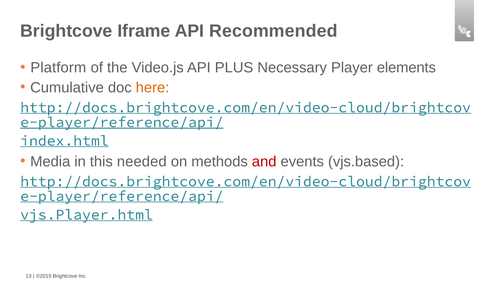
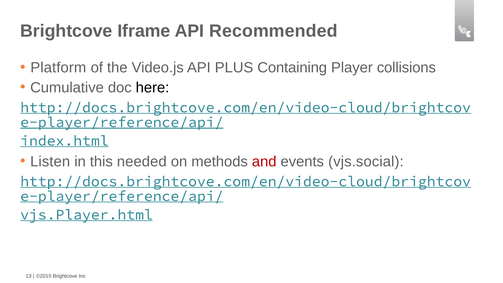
Necessary: Necessary -> Containing
elements: elements -> collisions
here colour: orange -> black
Media: Media -> Listen
vjs.based: vjs.based -> vjs.social
